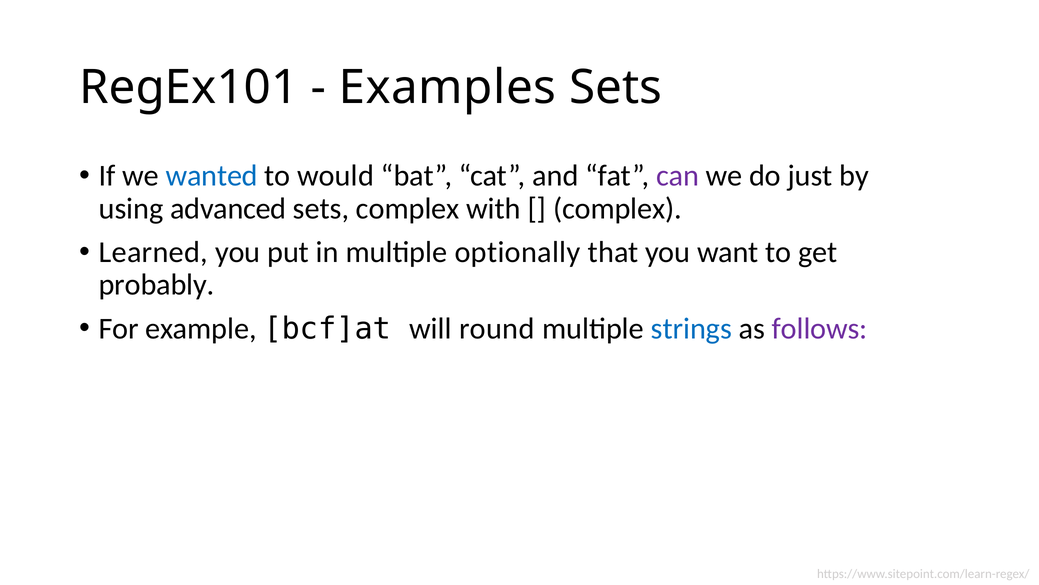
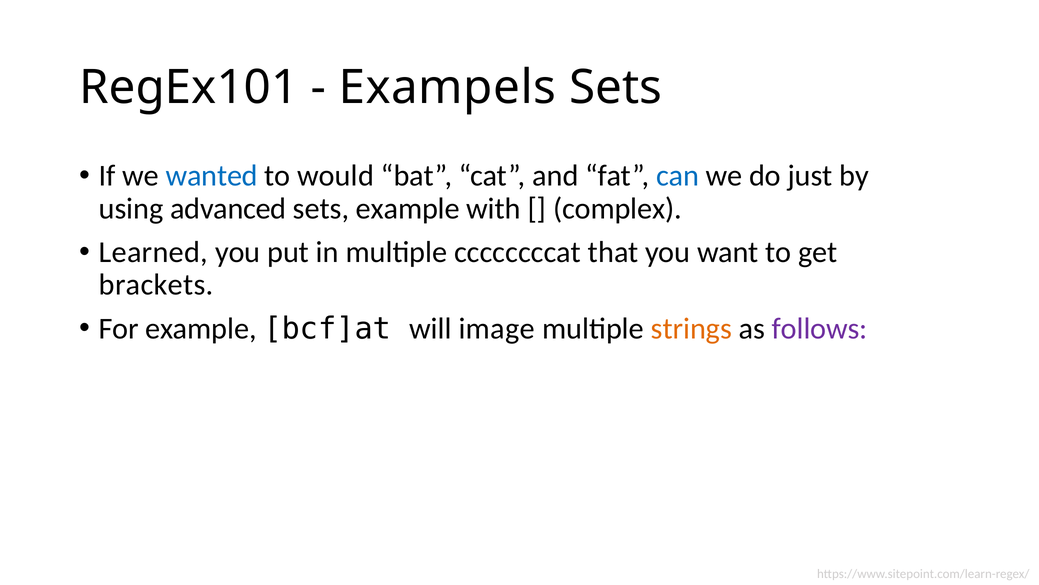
Examples: Examples -> Exampels
can colour: purple -> blue
sets complex: complex -> example
optionally: optionally -> ccccccccat
probably: probably -> brackets
round: round -> image
strings colour: blue -> orange
